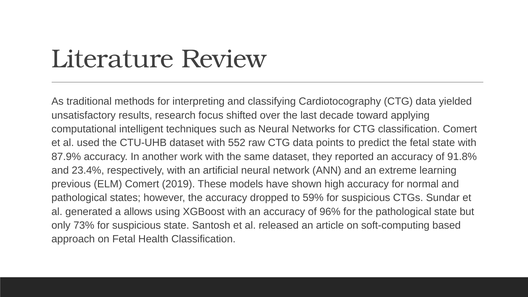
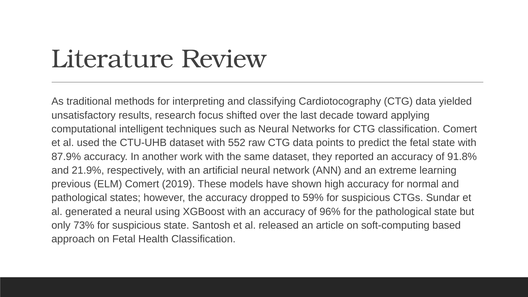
23.4%: 23.4% -> 21.9%
a allows: allows -> neural
